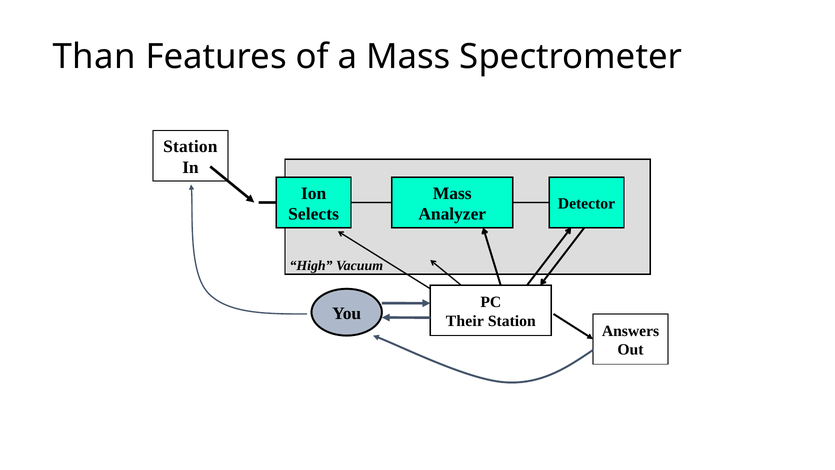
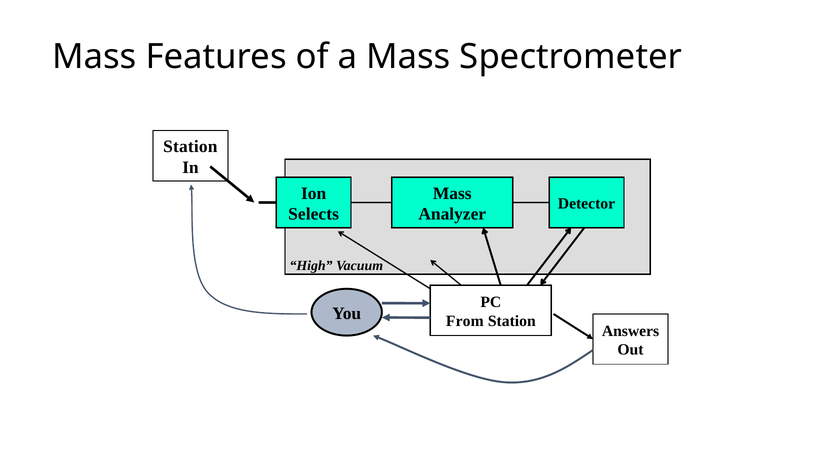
Than at (94, 57): Than -> Mass
Their: Their -> From
